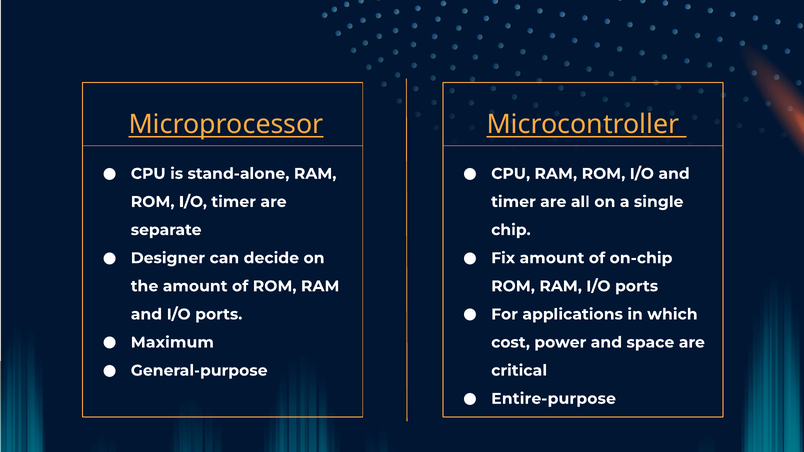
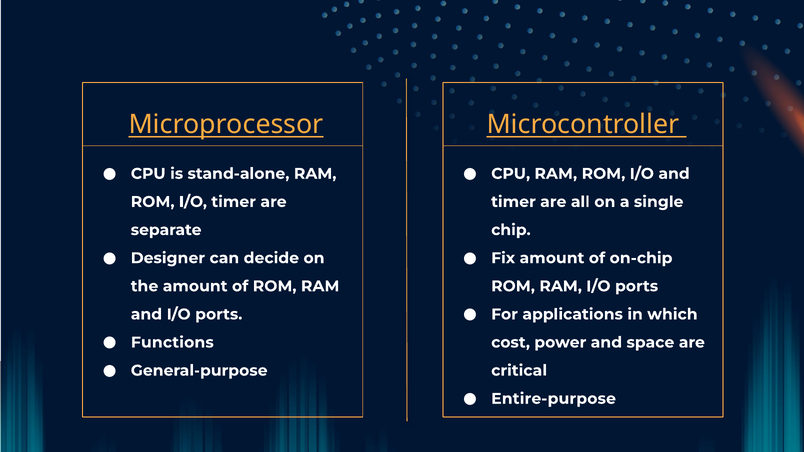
Maximum: Maximum -> Functions
